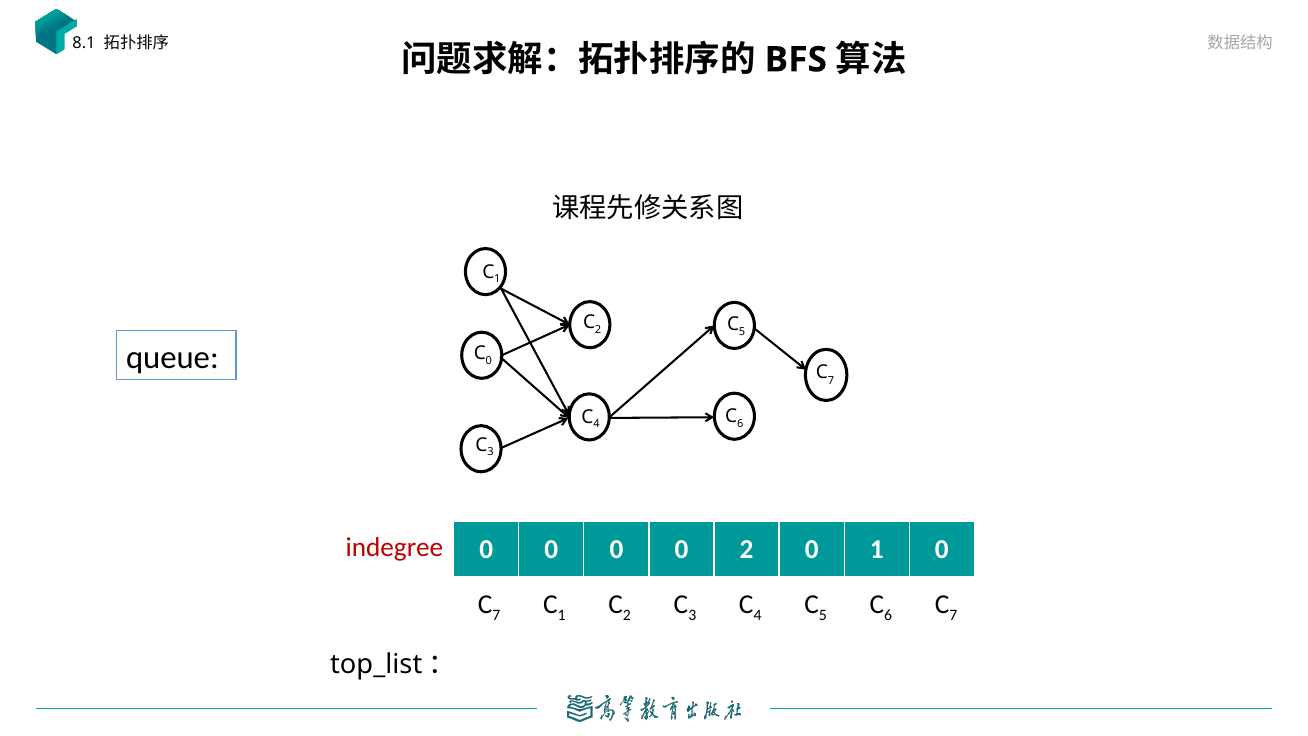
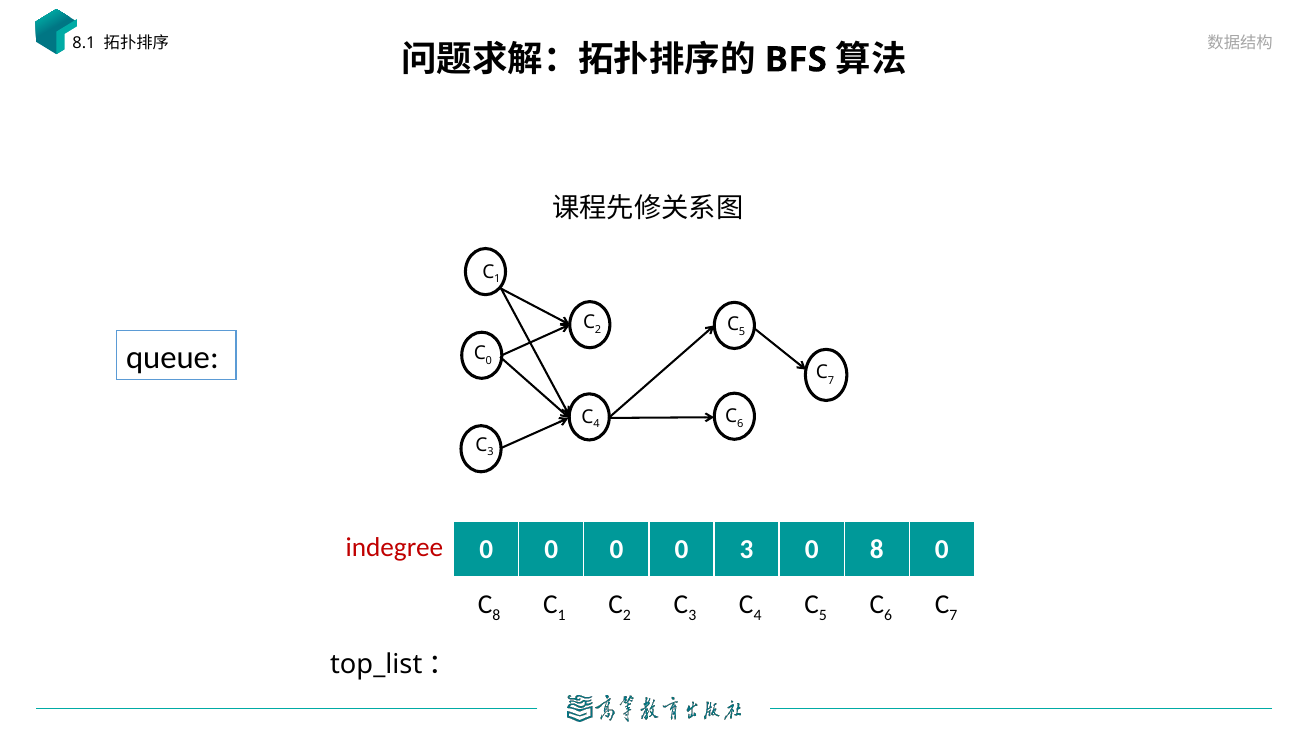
0 2: 2 -> 3
0 1: 1 -> 8
7 at (496, 615): 7 -> 8
